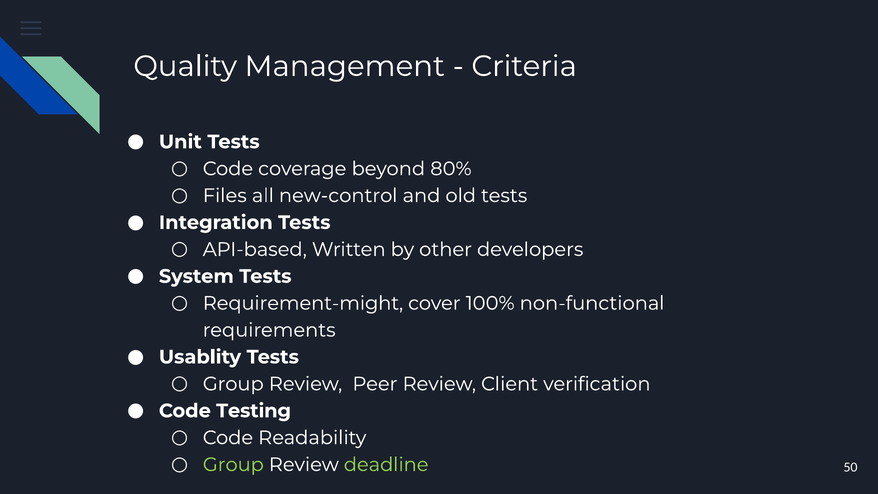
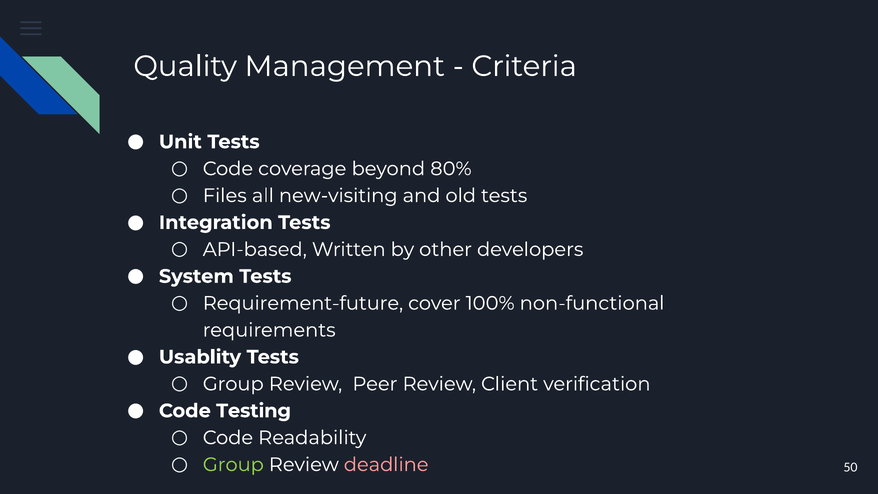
new-control: new-control -> new-visiting
Requirement-might: Requirement-might -> Requirement-future
deadline colour: light green -> pink
